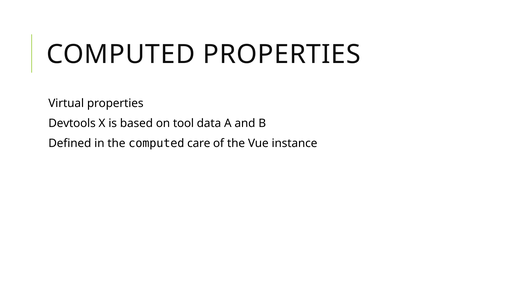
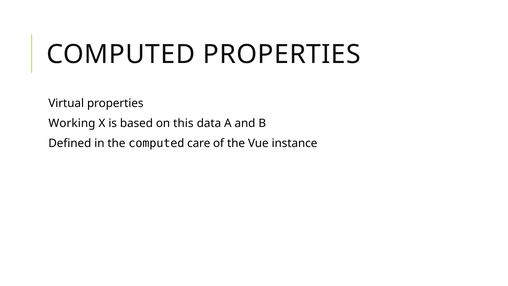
Devtools: Devtools -> Working
tool: tool -> this
